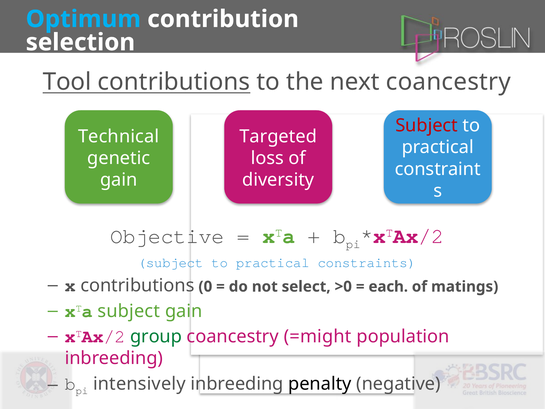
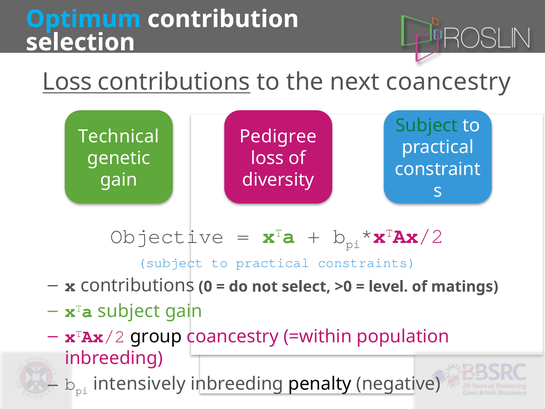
Tool at (67, 82): Tool -> Loss
Subject at (427, 125) colour: red -> green
Targeted: Targeted -> Pedigree
each: each -> level
group colour: green -> black
=might: =might -> =within
